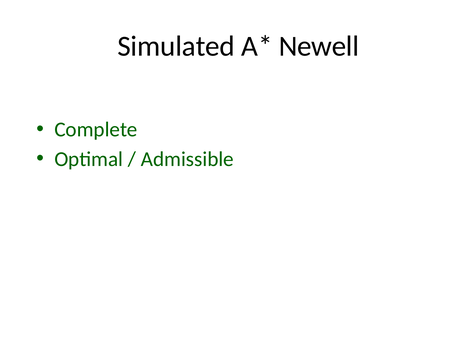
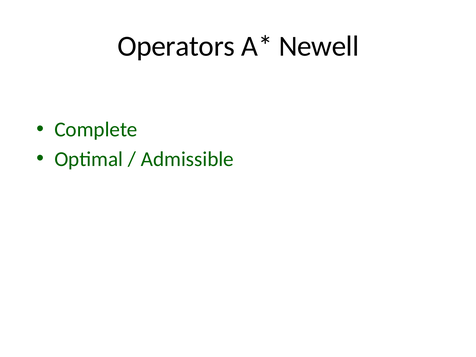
Simulated: Simulated -> Operators
